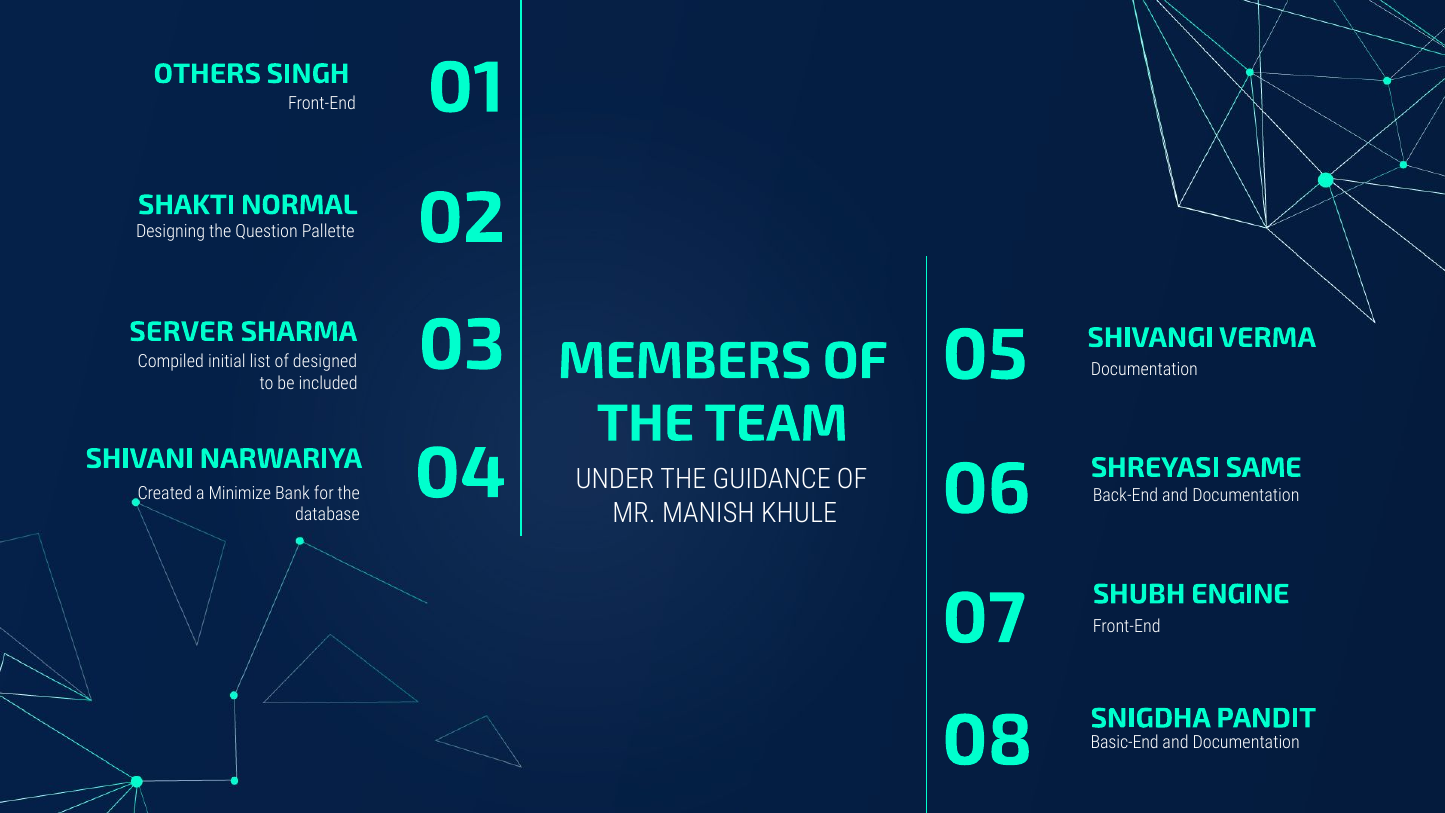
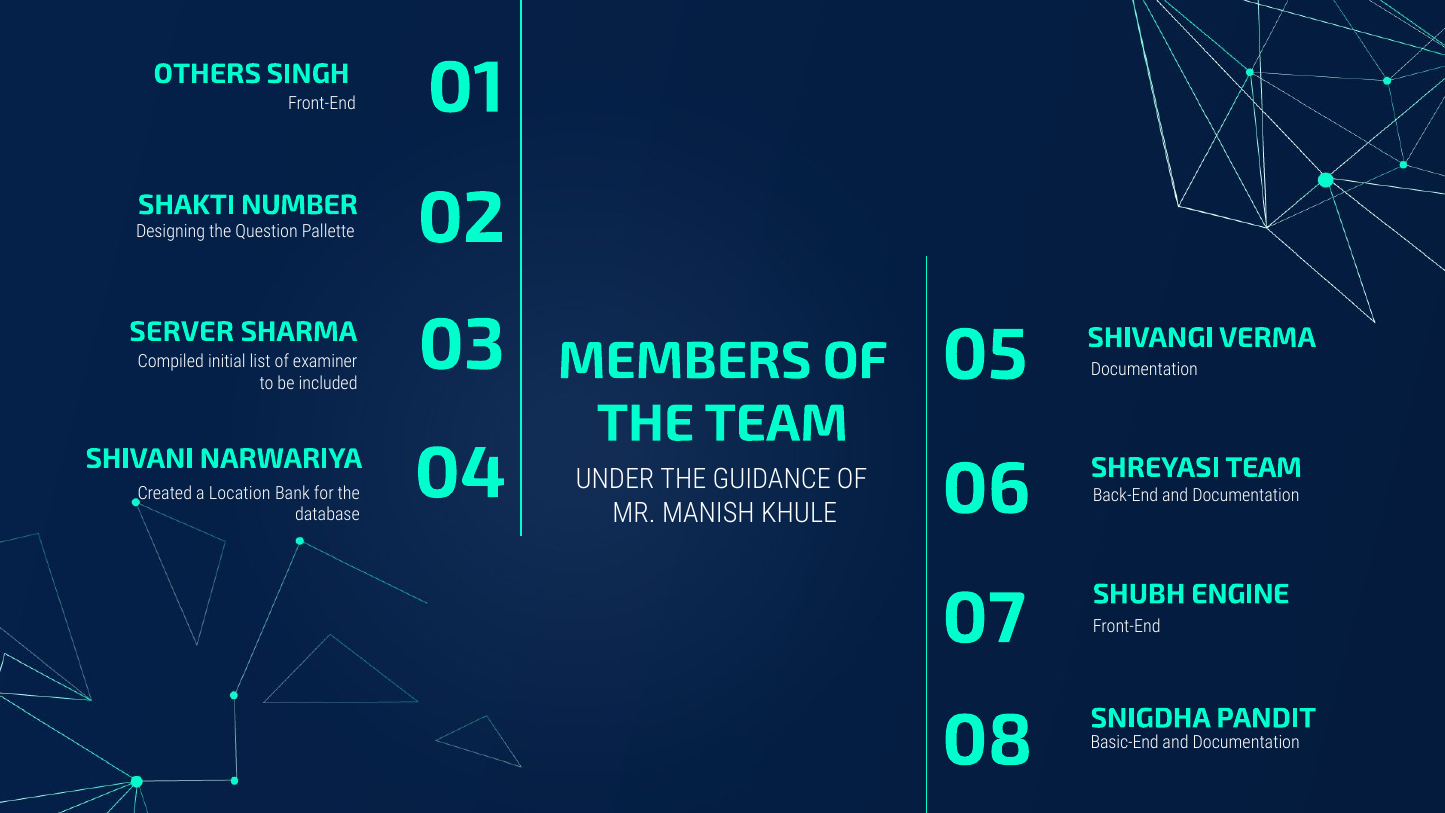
NORMAL: NORMAL -> NUMBER
designed: designed -> examiner
SHREYASI SAME: SAME -> TEAM
Minimize: Minimize -> Location
